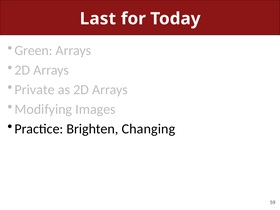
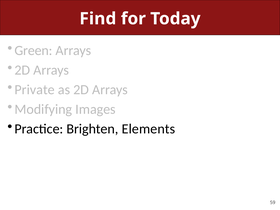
Last: Last -> Find
Changing: Changing -> Elements
